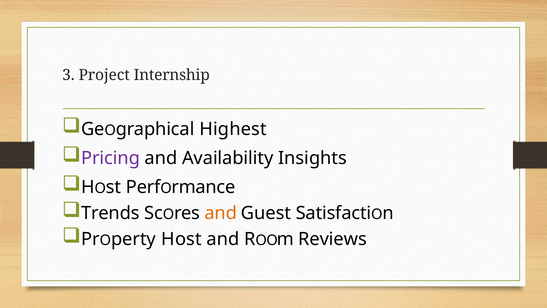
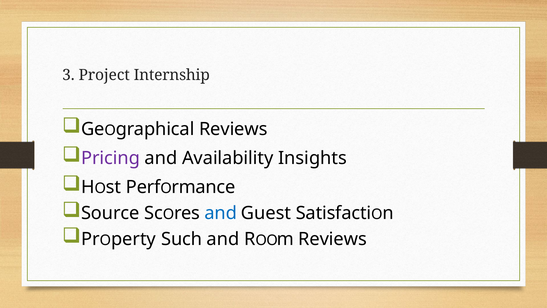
Highest at (233, 129): Highest -> Reviews
Trends: Trends -> Source
and at (221, 213) colour: orange -> blue
Host: Host -> Such
